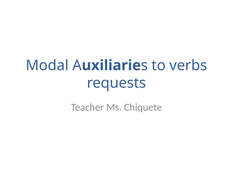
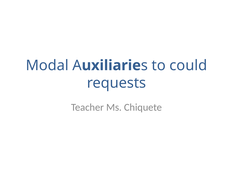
verbs: verbs -> could
